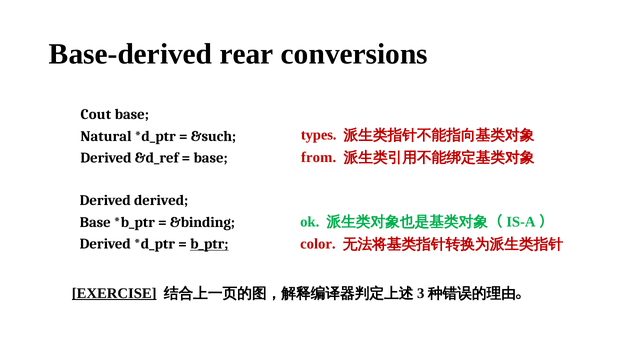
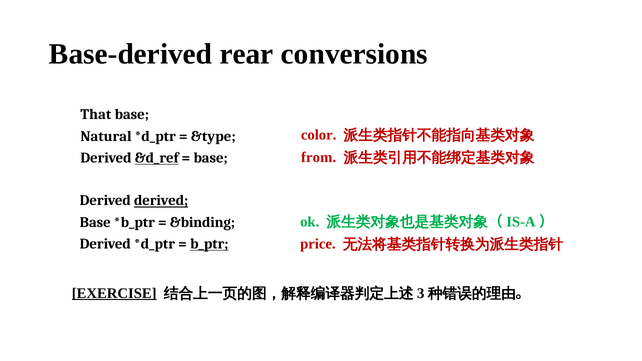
Cout: Cout -> That
types: types -> color
&such: &such -> &type
&d_ref underline: none -> present
derived at (161, 201) underline: none -> present
color: color -> price
